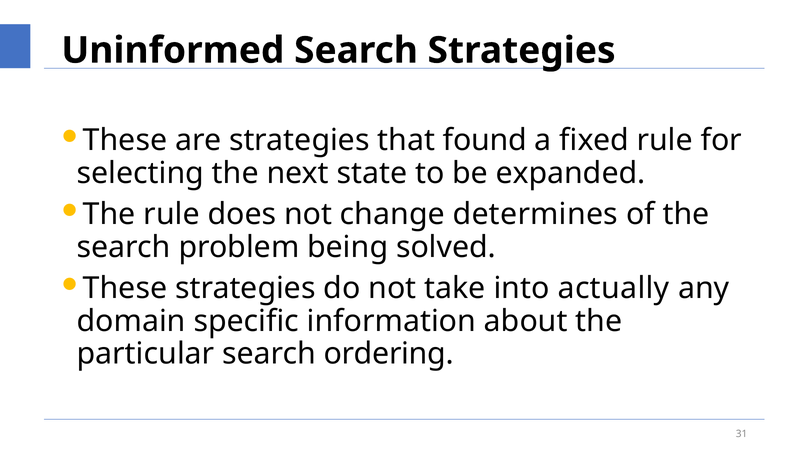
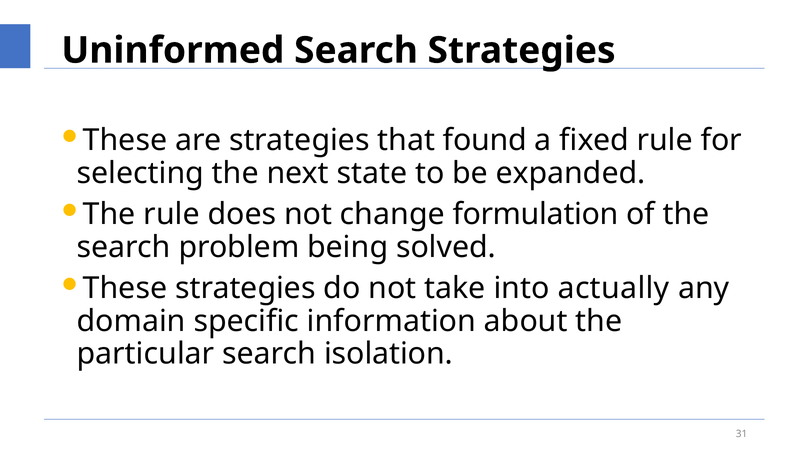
determines: determines -> formulation
ordering: ordering -> isolation
